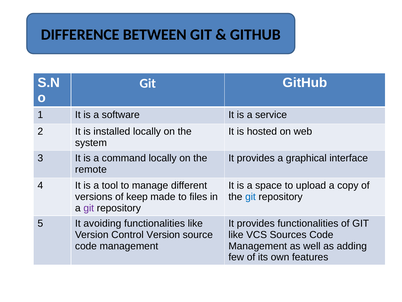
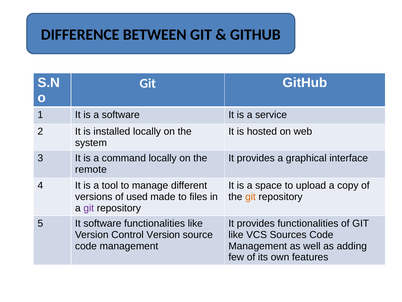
keep: keep -> used
git at (250, 197) colour: blue -> orange
It avoiding: avoiding -> software
